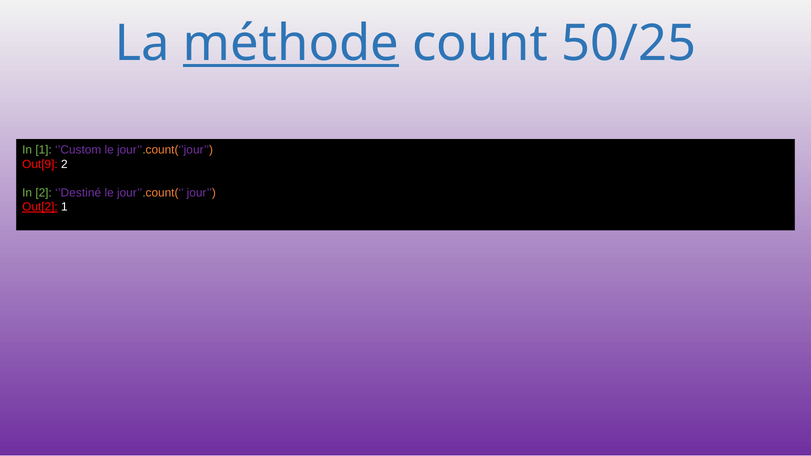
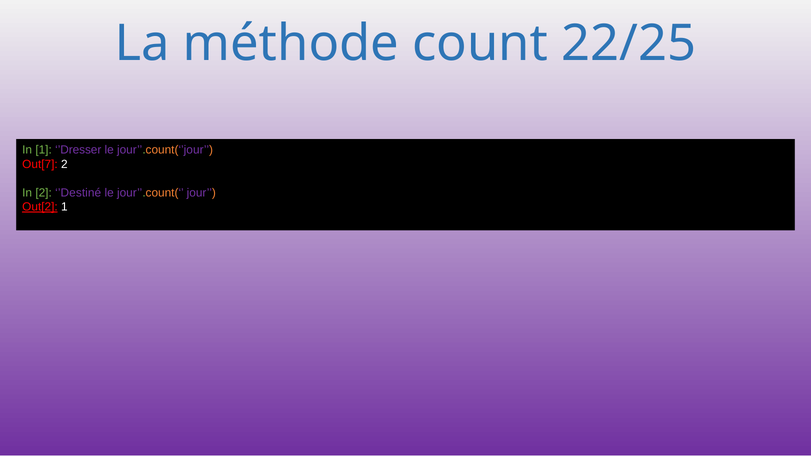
méthode underline: present -> none
50/25: 50/25 -> 22/25
’Custom: ’Custom -> ’Dresser
Out[9: Out[9 -> Out[7
